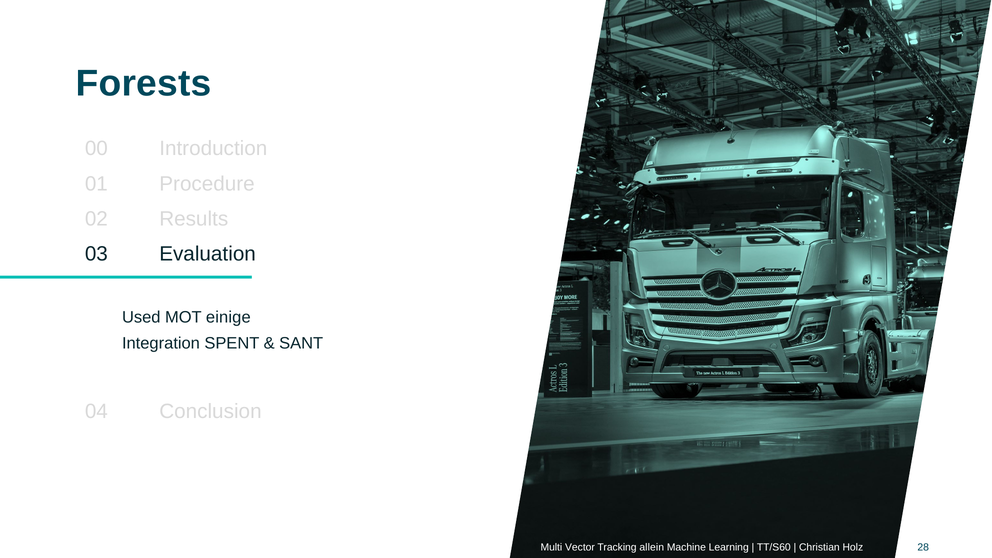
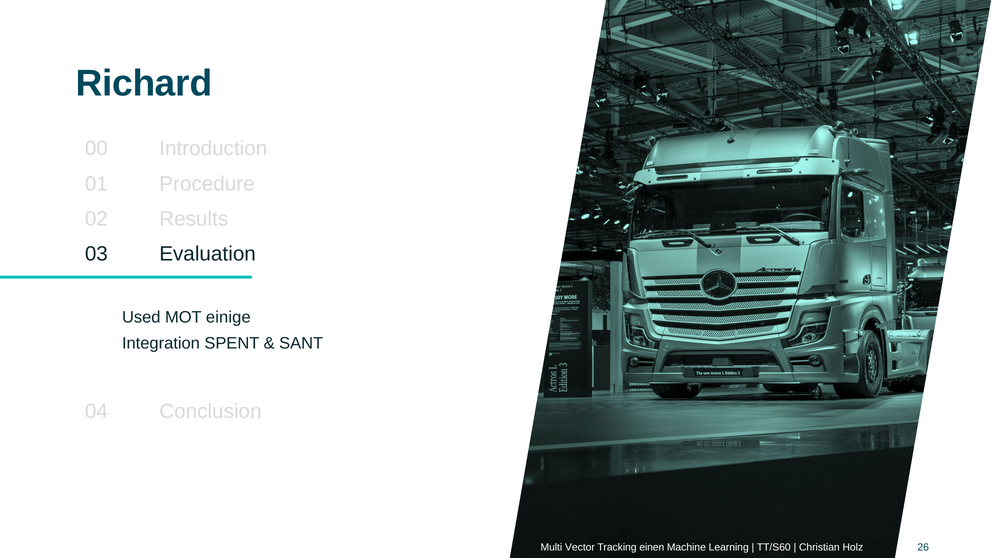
Forests: Forests -> Richard
allein: allein -> einen
28: 28 -> 26
